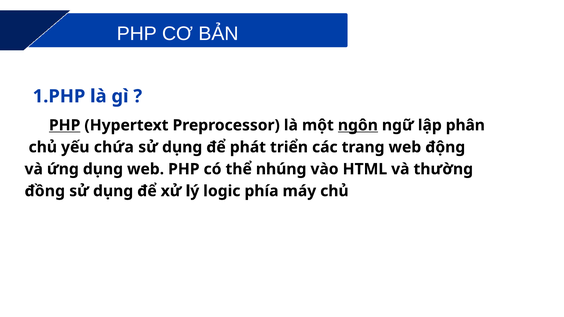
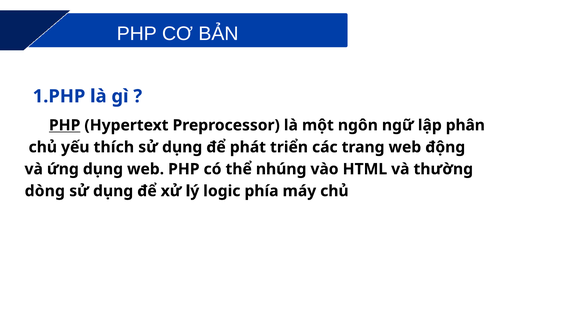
ngôn underline: present -> none
chứa: chứa -> thích
đồng: đồng -> dòng
